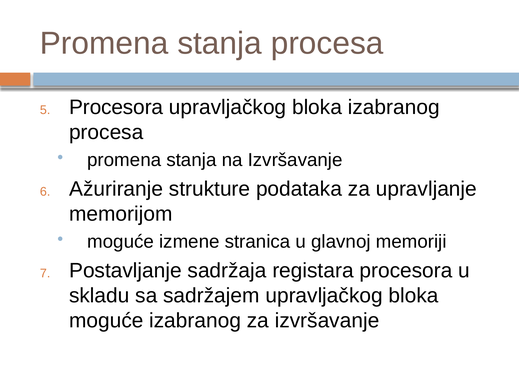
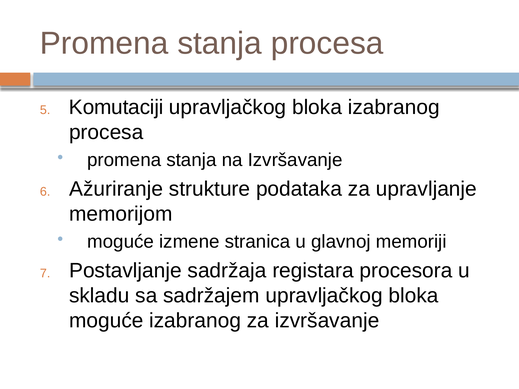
Procesora at (116, 107): Procesora -> Komutaciji
